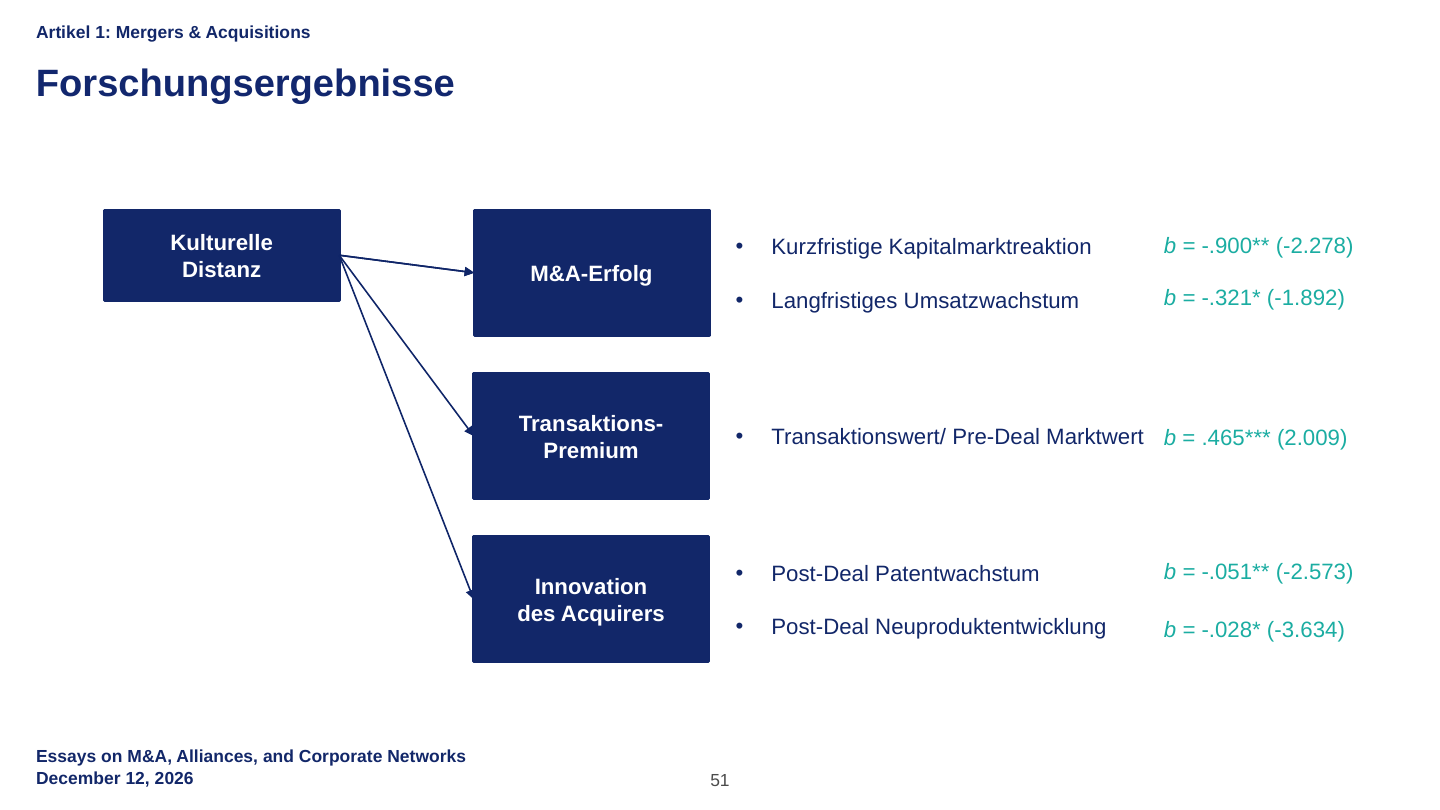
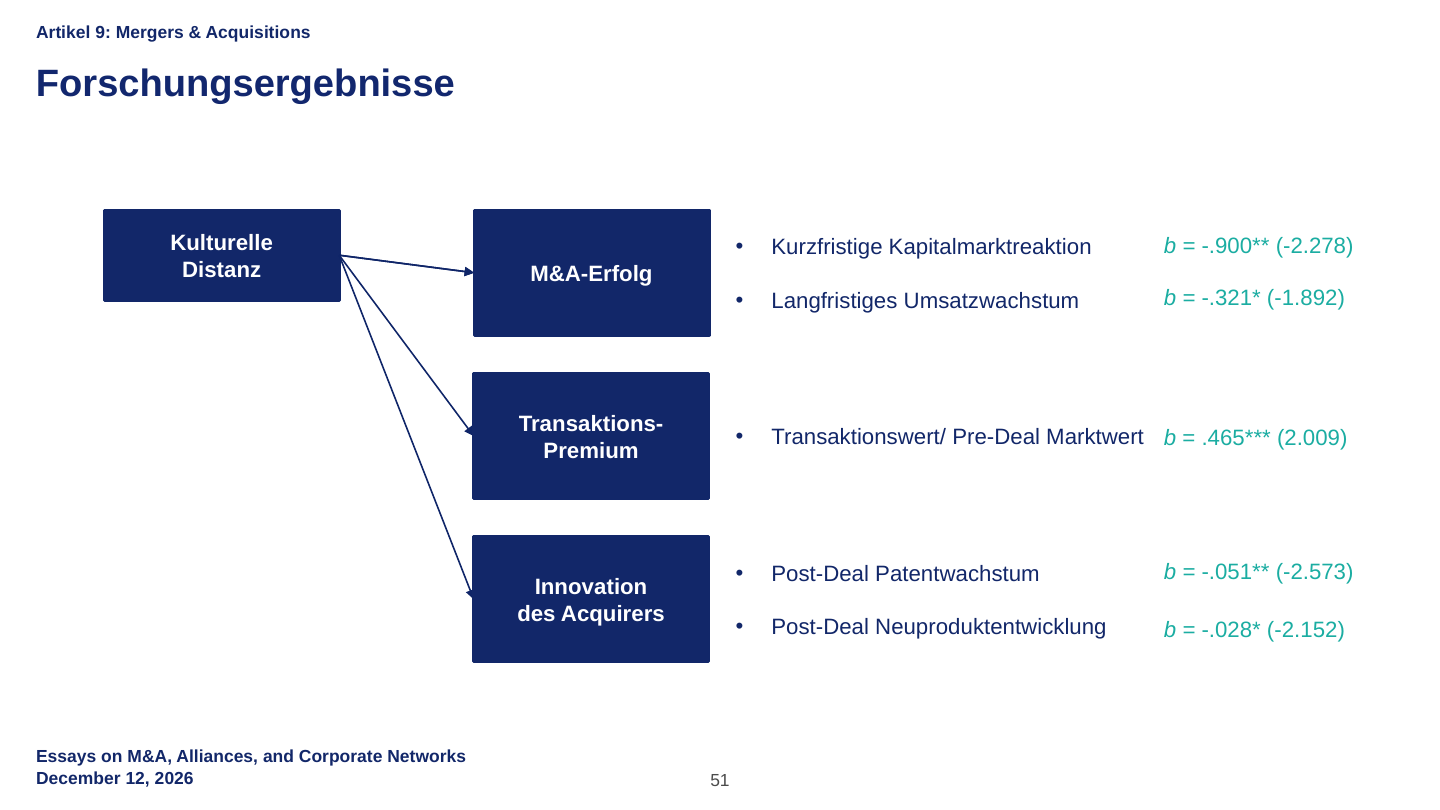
1: 1 -> 9
-3.634: -3.634 -> -2.152
